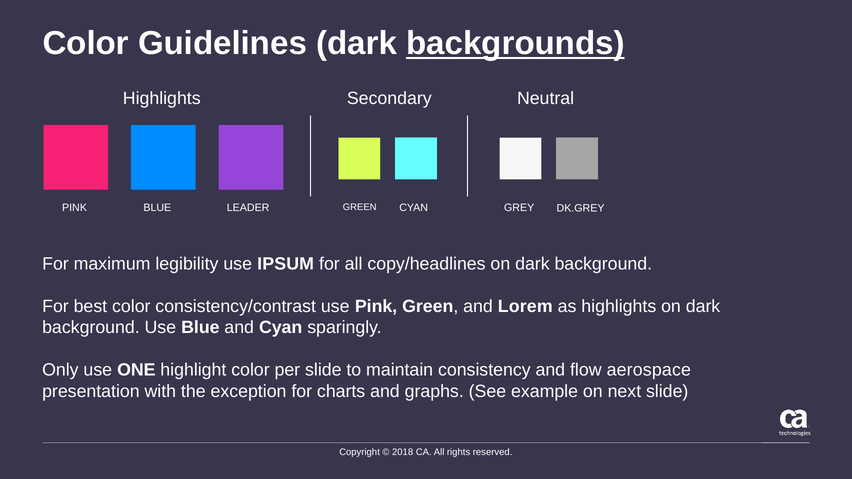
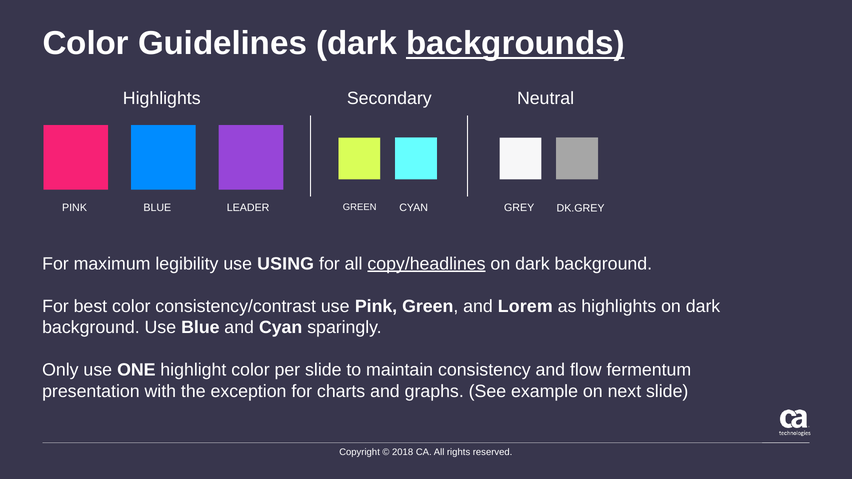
IPSUM: IPSUM -> USING
copy/headlines underline: none -> present
aerospace: aerospace -> fermentum
